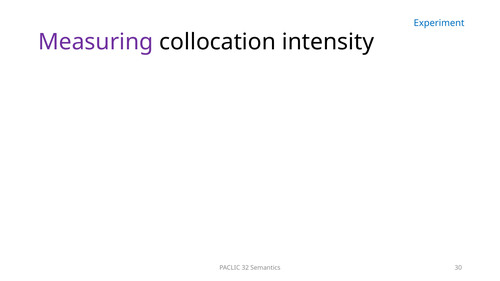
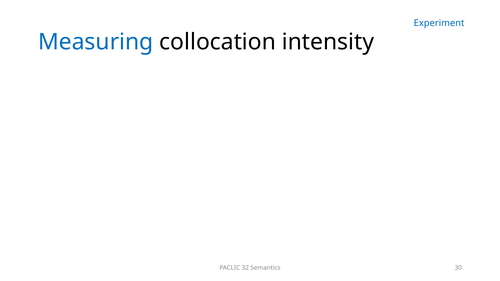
Measuring colour: purple -> blue
